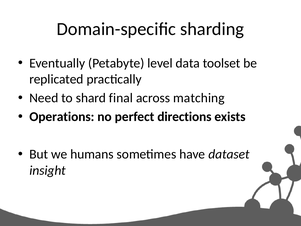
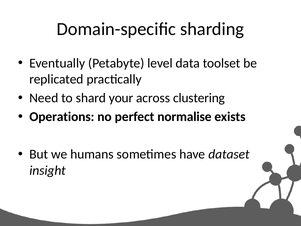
final: final -> your
matching: matching -> clustering
directions: directions -> normalise
